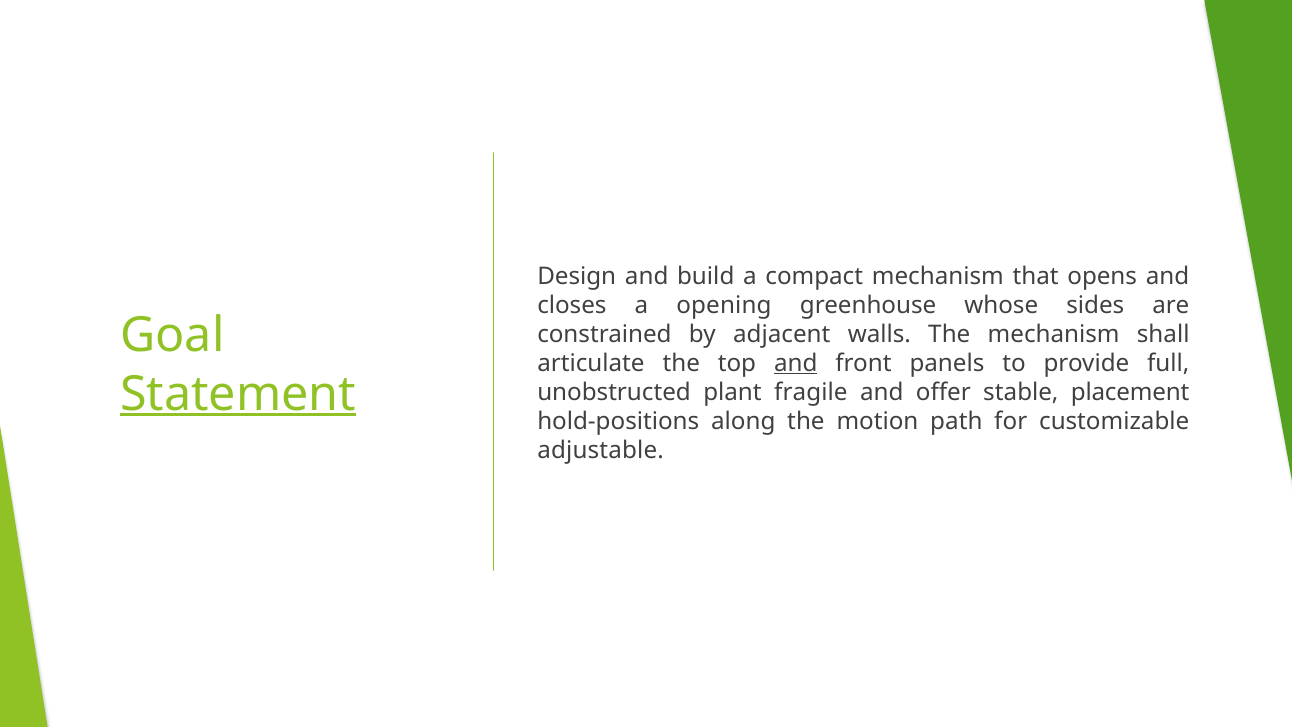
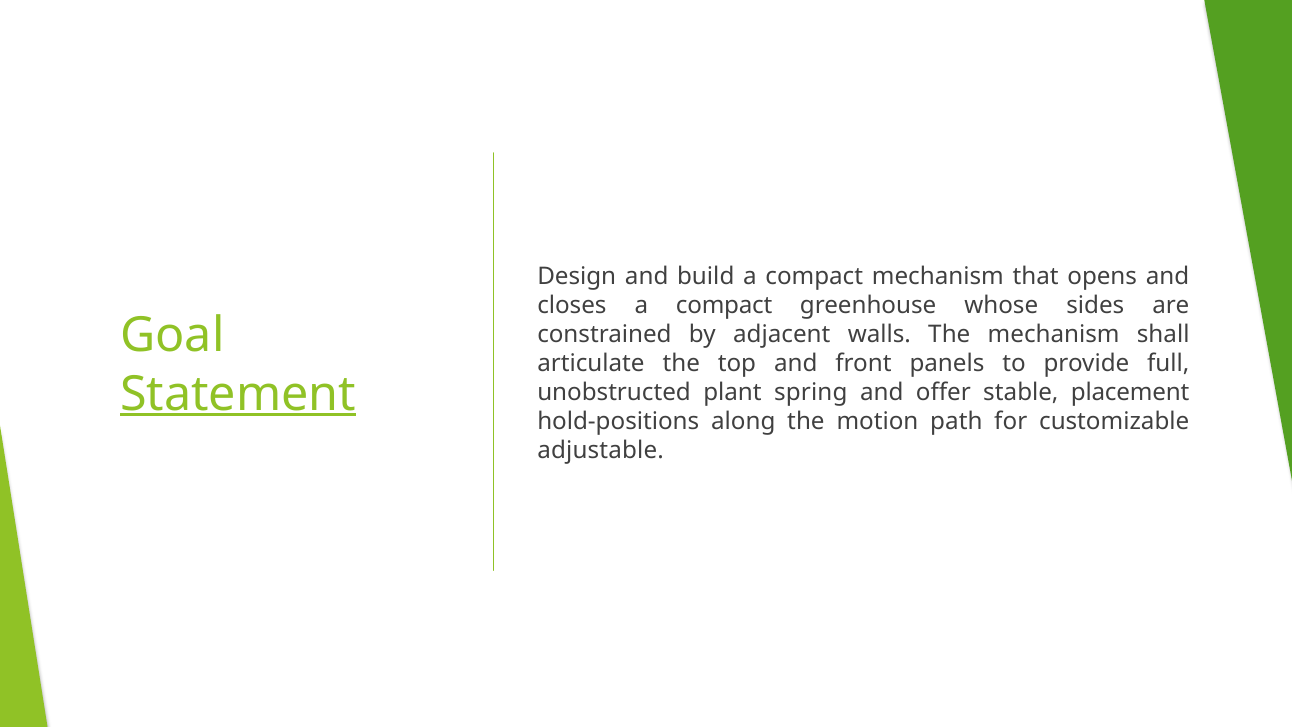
closes a opening: opening -> compact
and at (796, 363) underline: present -> none
fragile: fragile -> spring
